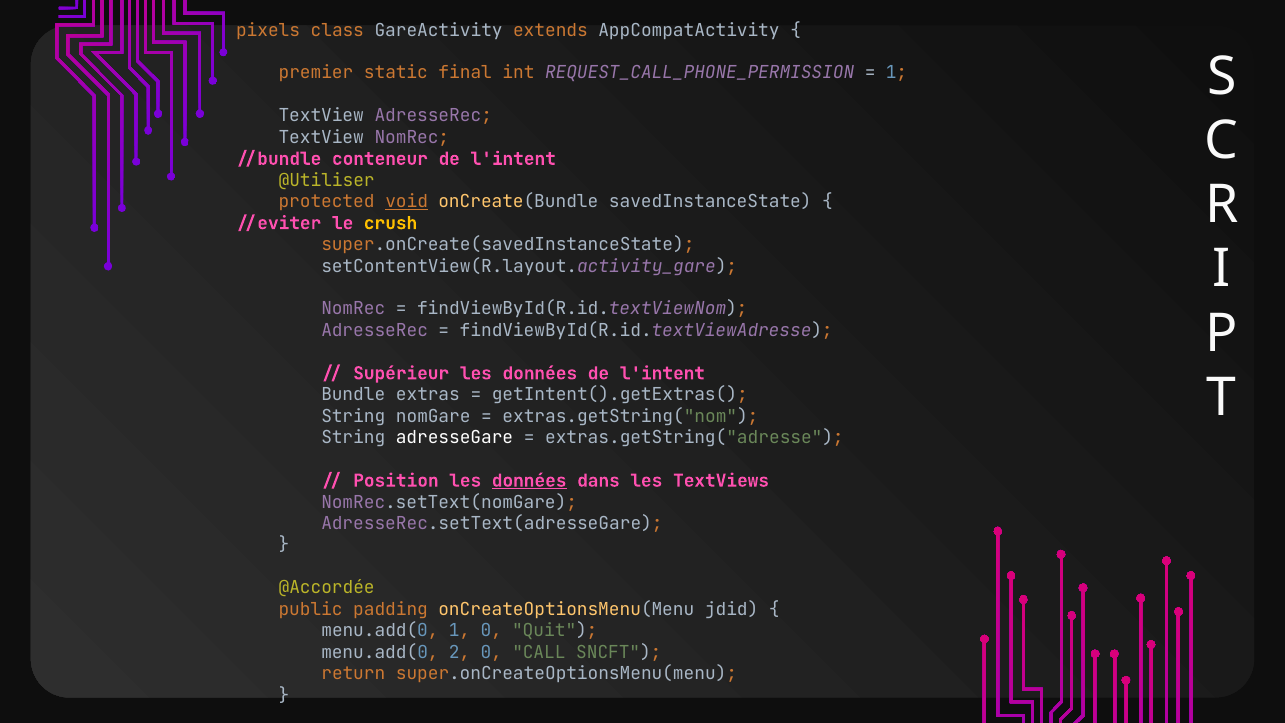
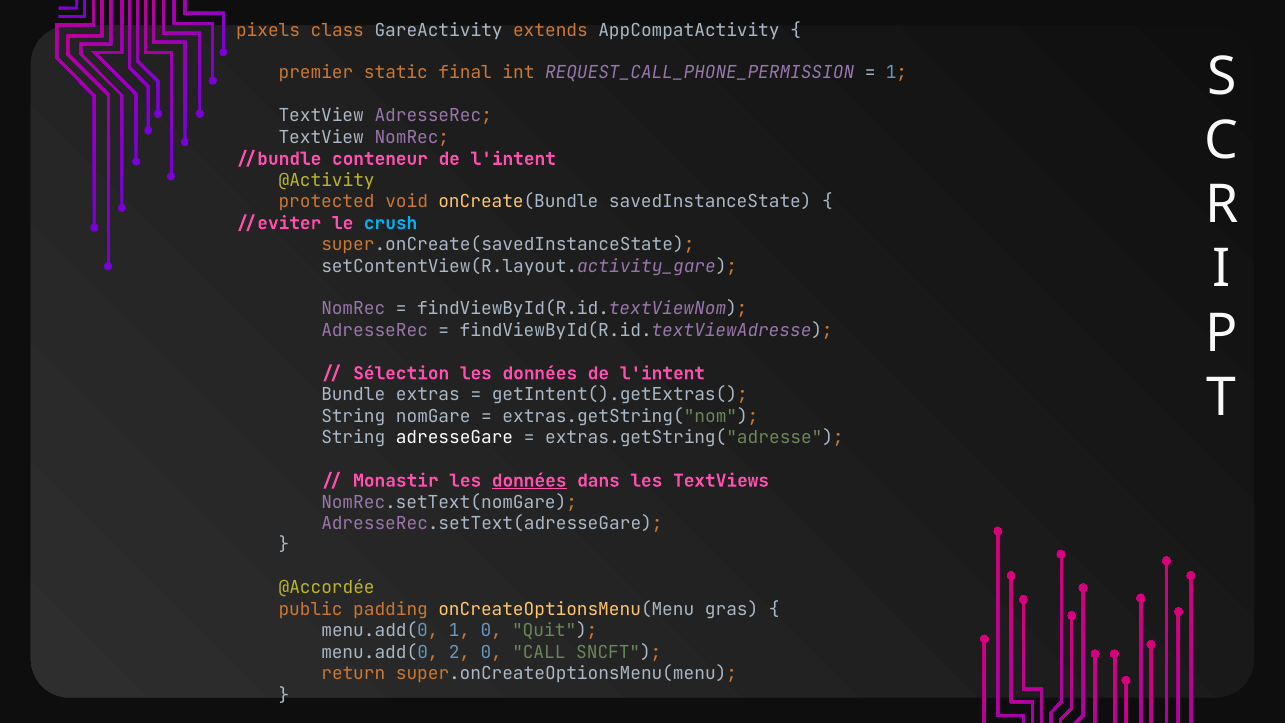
@Utiliser: @Utiliser -> @Activity
void underline: present -> none
crush colour: yellow -> light blue
Supérieur: Supérieur -> Sélection
Position: Position -> Monastir
jdid: jdid -> gras
